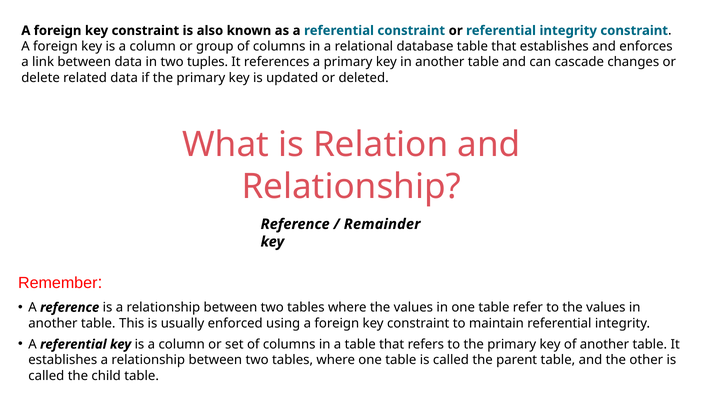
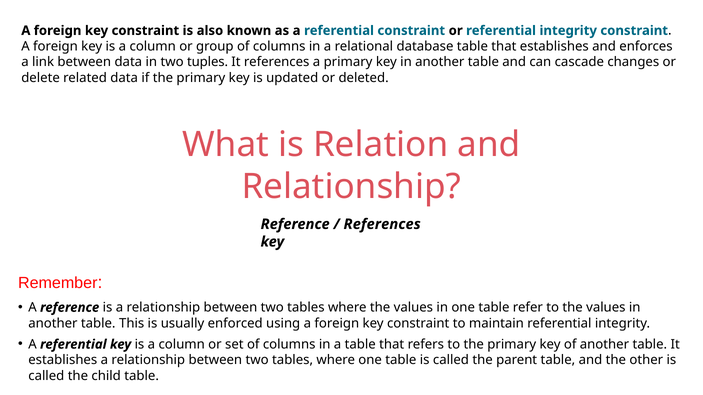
Remainder at (382, 224): Remainder -> References
